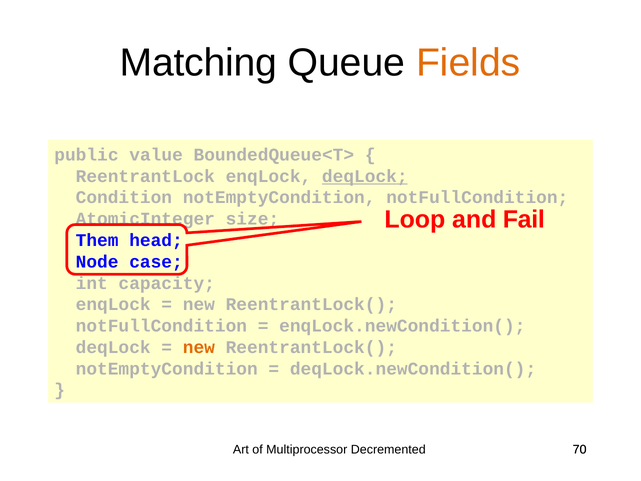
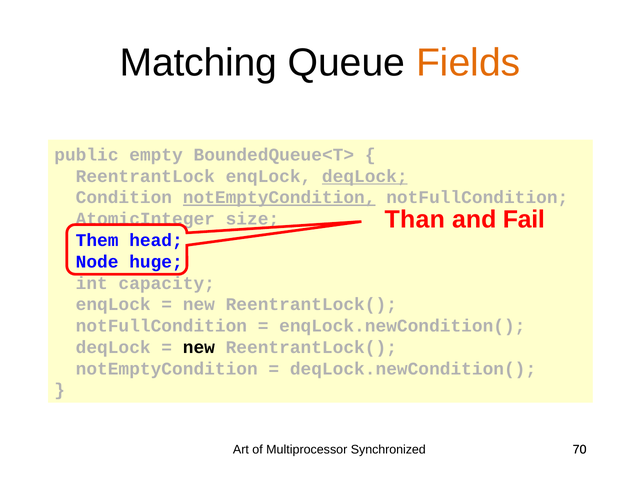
value: value -> empty
notEmptyCondition at (279, 197) underline: none -> present
Loop: Loop -> Than
case: case -> huge
new at (199, 347) colour: orange -> black
Decremented: Decremented -> Synchronized
